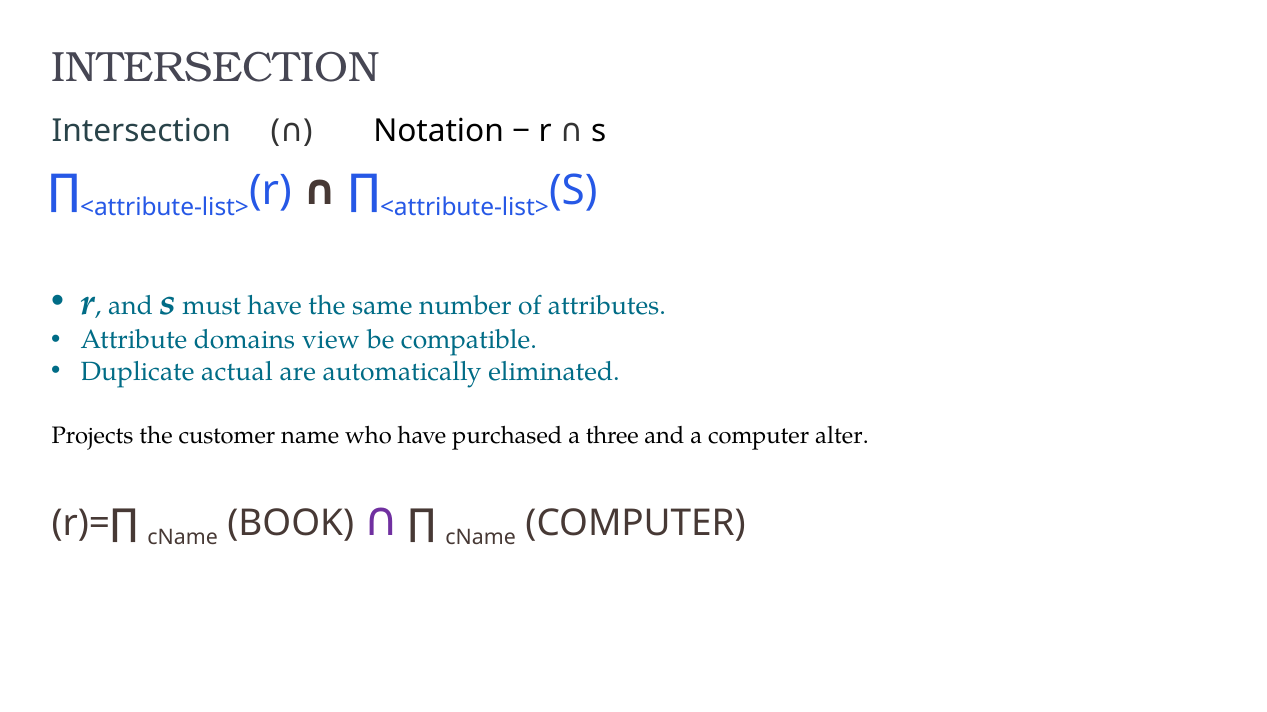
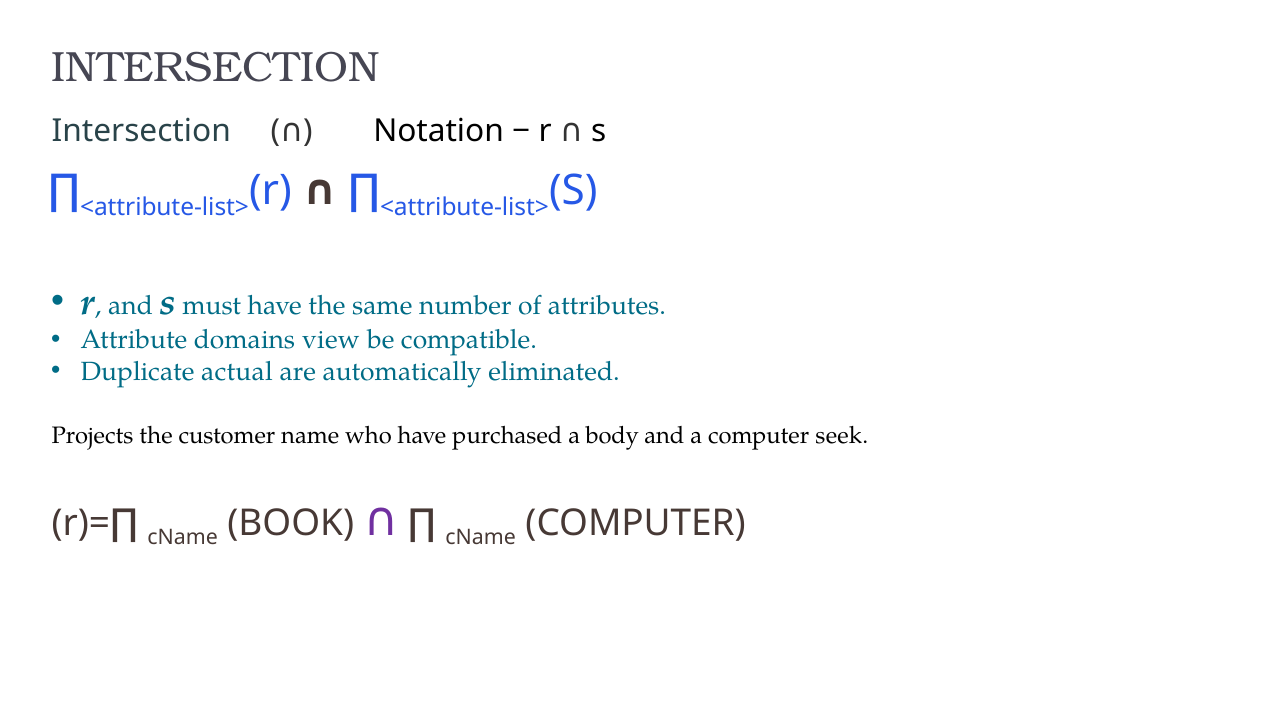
three: three -> body
alter: alter -> seek
